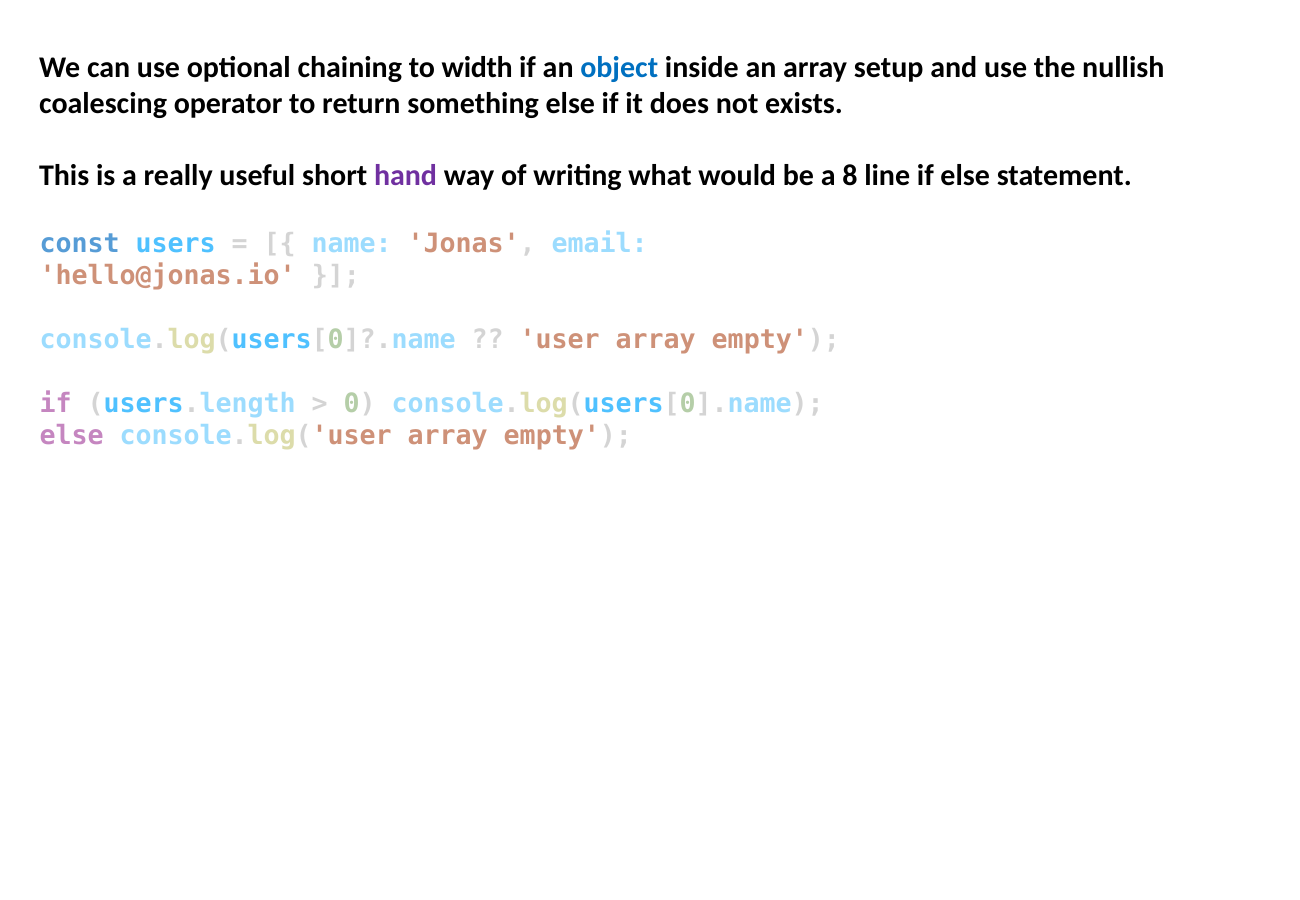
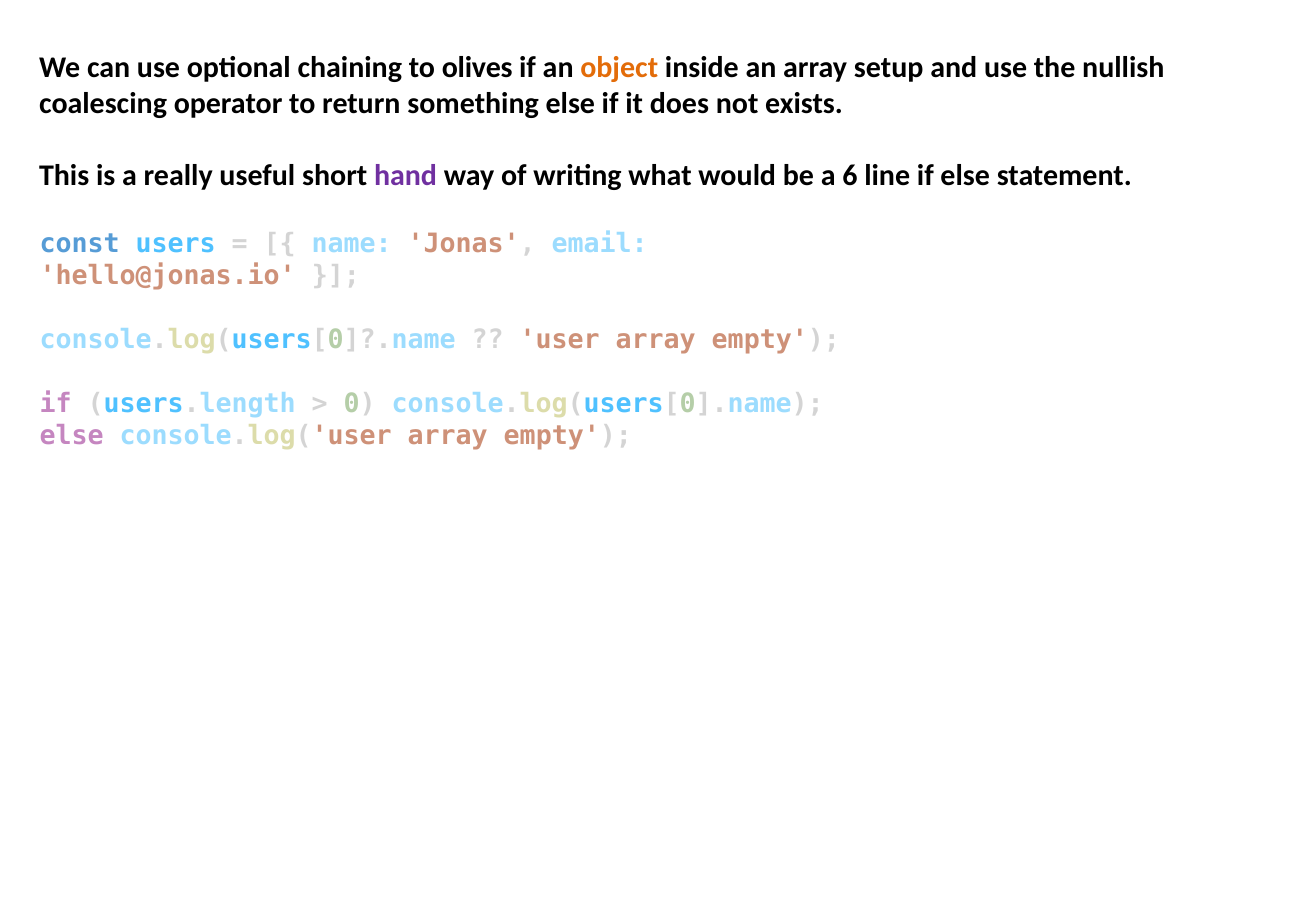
width: width -> olives
object colour: blue -> orange
8: 8 -> 6
